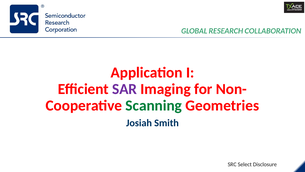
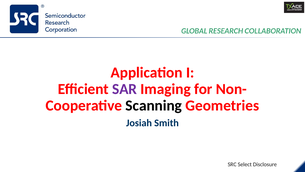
Scanning colour: green -> black
